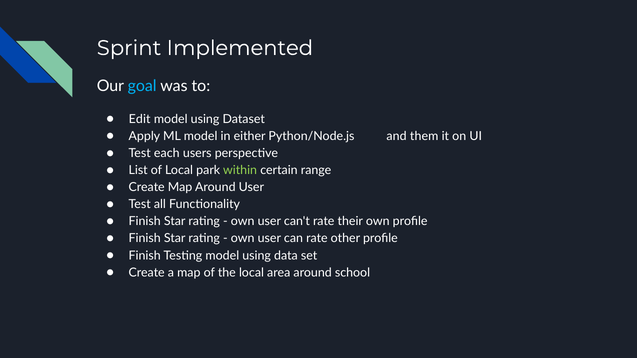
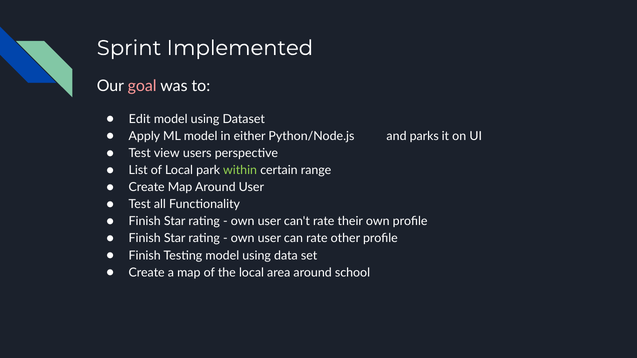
goal colour: light blue -> pink
them: them -> parks
each: each -> view
